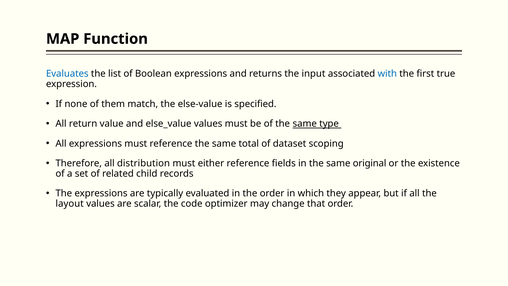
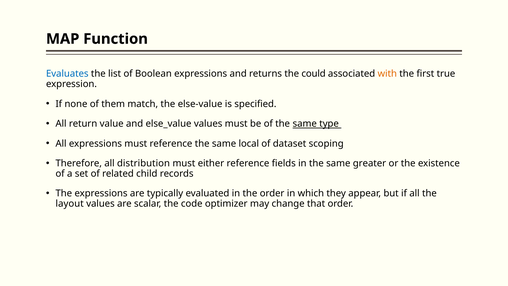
input: input -> could
with colour: blue -> orange
total: total -> local
original: original -> greater
